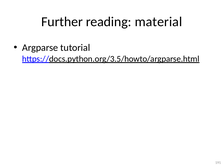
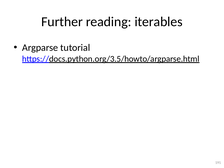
material: material -> iterables
